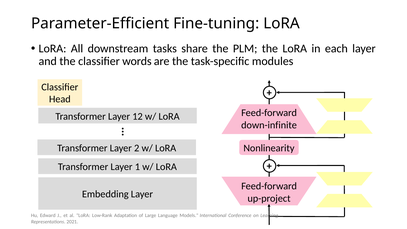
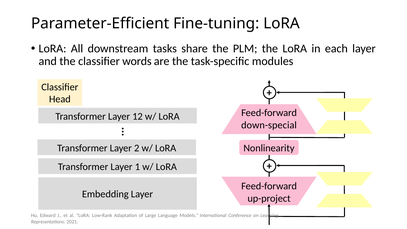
down-infinite: down-infinite -> down-special
